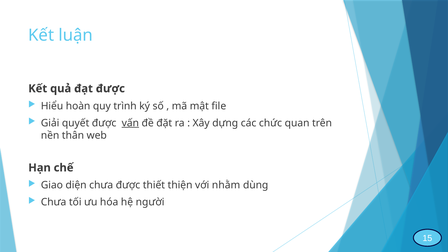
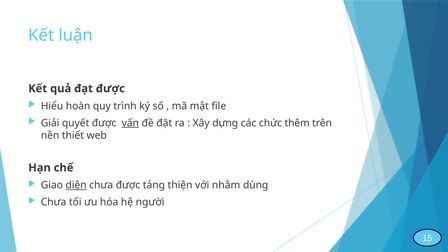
quan: quan -> thêm
thân: thân -> thiết
diện underline: none -> present
thiết: thiết -> tảng
